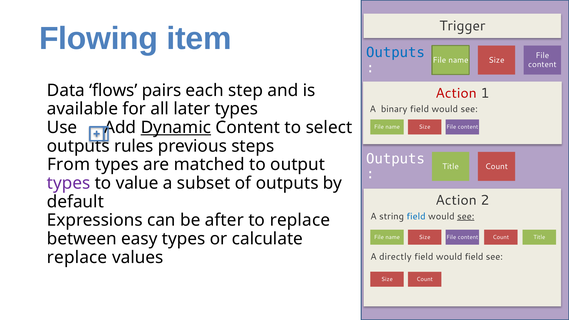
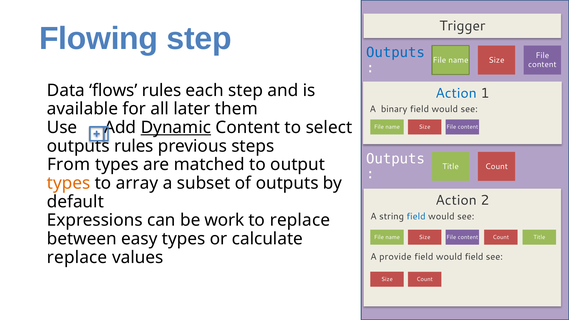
Flowing item: item -> step
flows pairs: pairs -> rules
Action at (456, 93) colour: red -> blue
later types: types -> them
types at (69, 183) colour: purple -> orange
value: value -> array
see at (466, 216) underline: present -> none
after: after -> work
directly: directly -> provide
